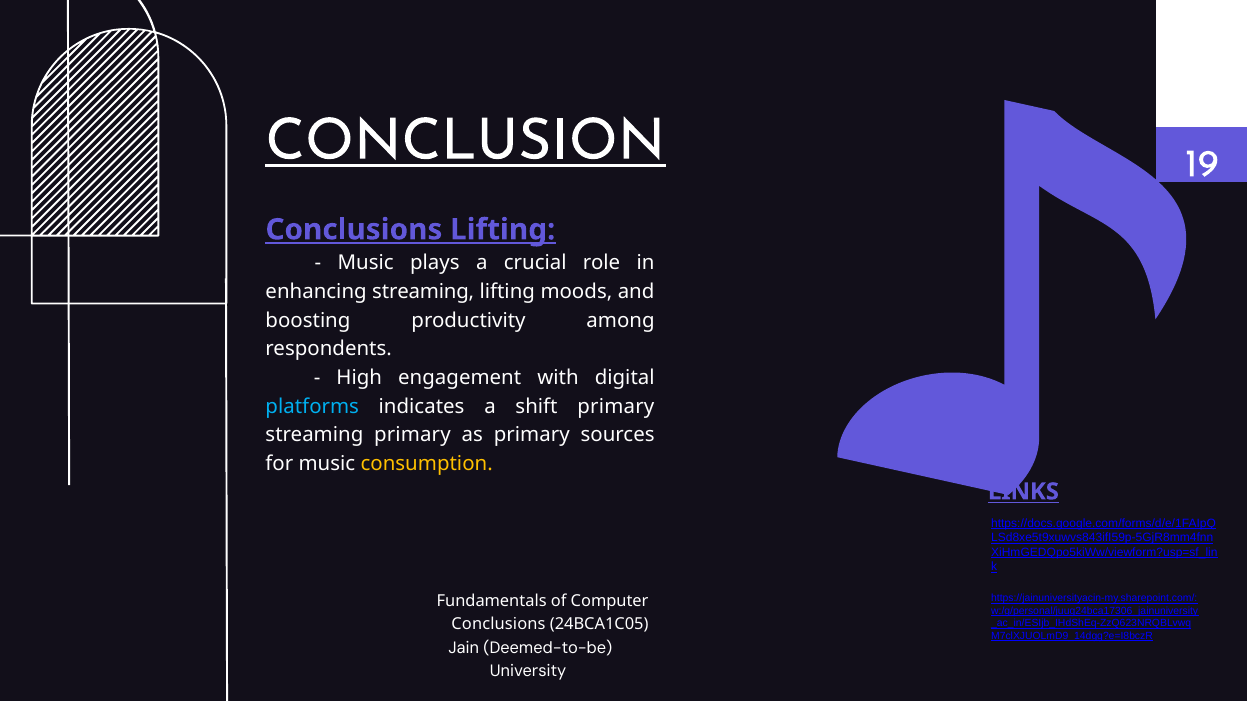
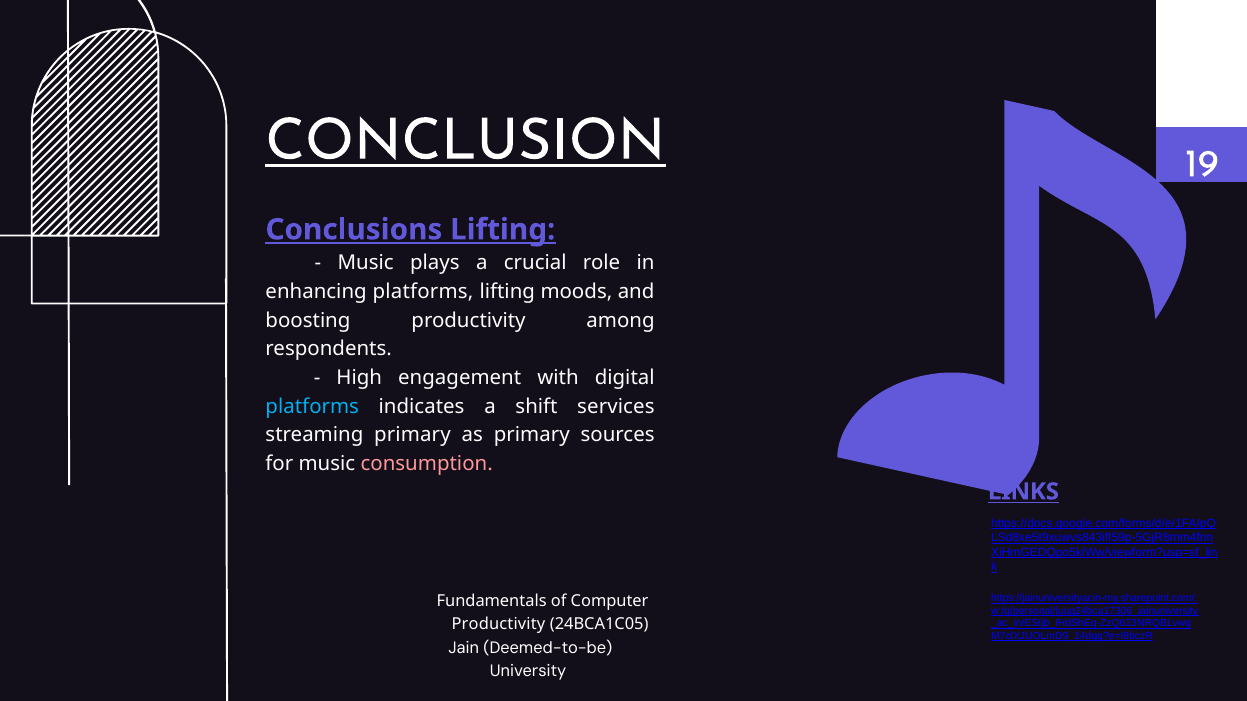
enhancing streaming: streaming -> platforms
shift primary: primary -> services
consumption colour: yellow -> pink
Conclusions at (498, 625): Conclusions -> Productivity
